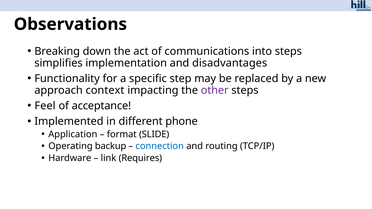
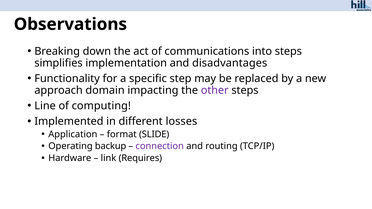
context: context -> domain
Feel: Feel -> Line
acceptance: acceptance -> computing
phone: phone -> losses
connection colour: blue -> purple
